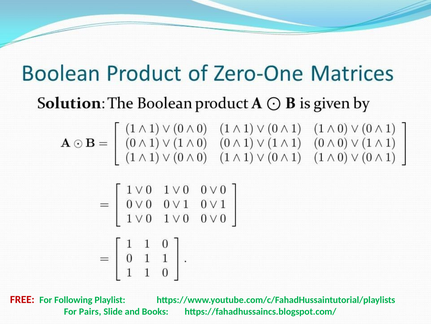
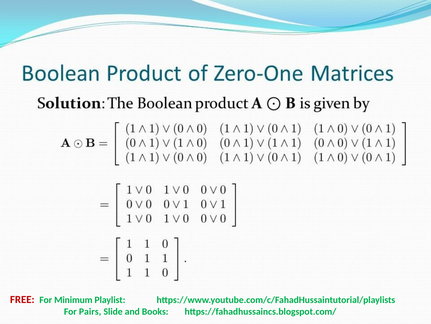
Following: Following -> Minimum
